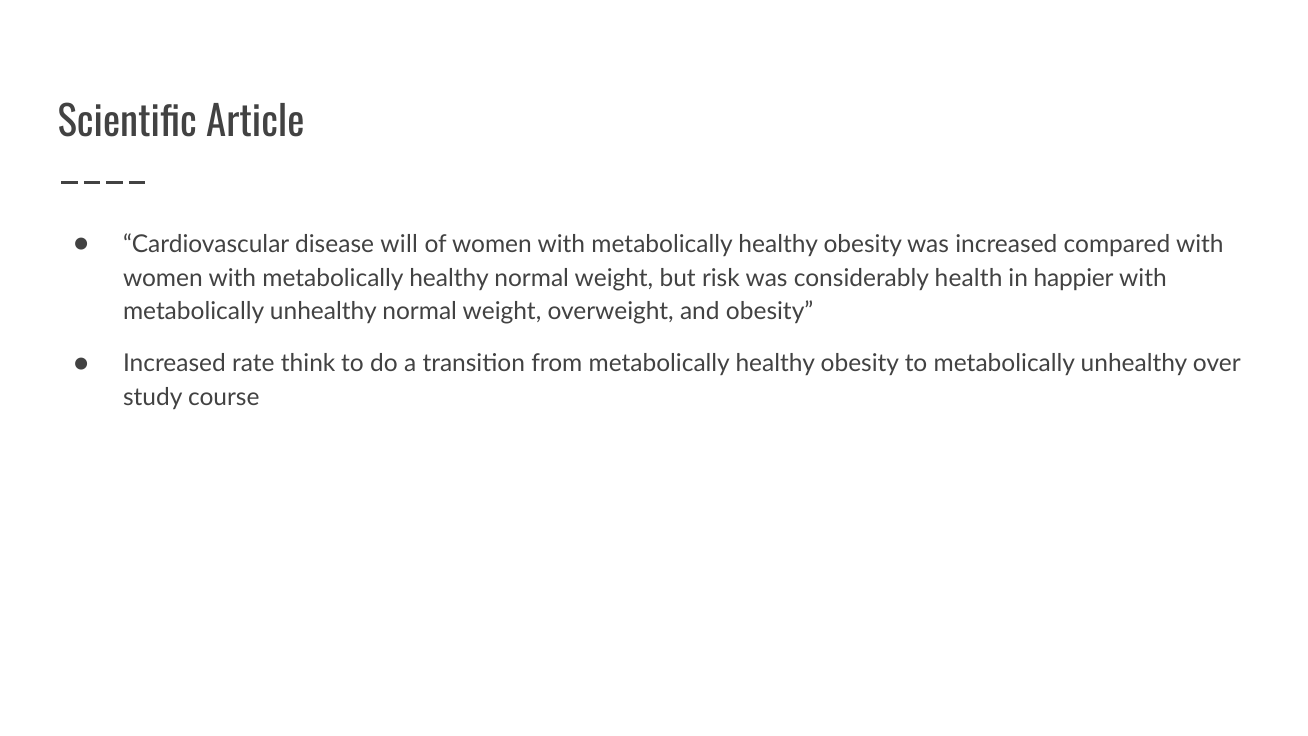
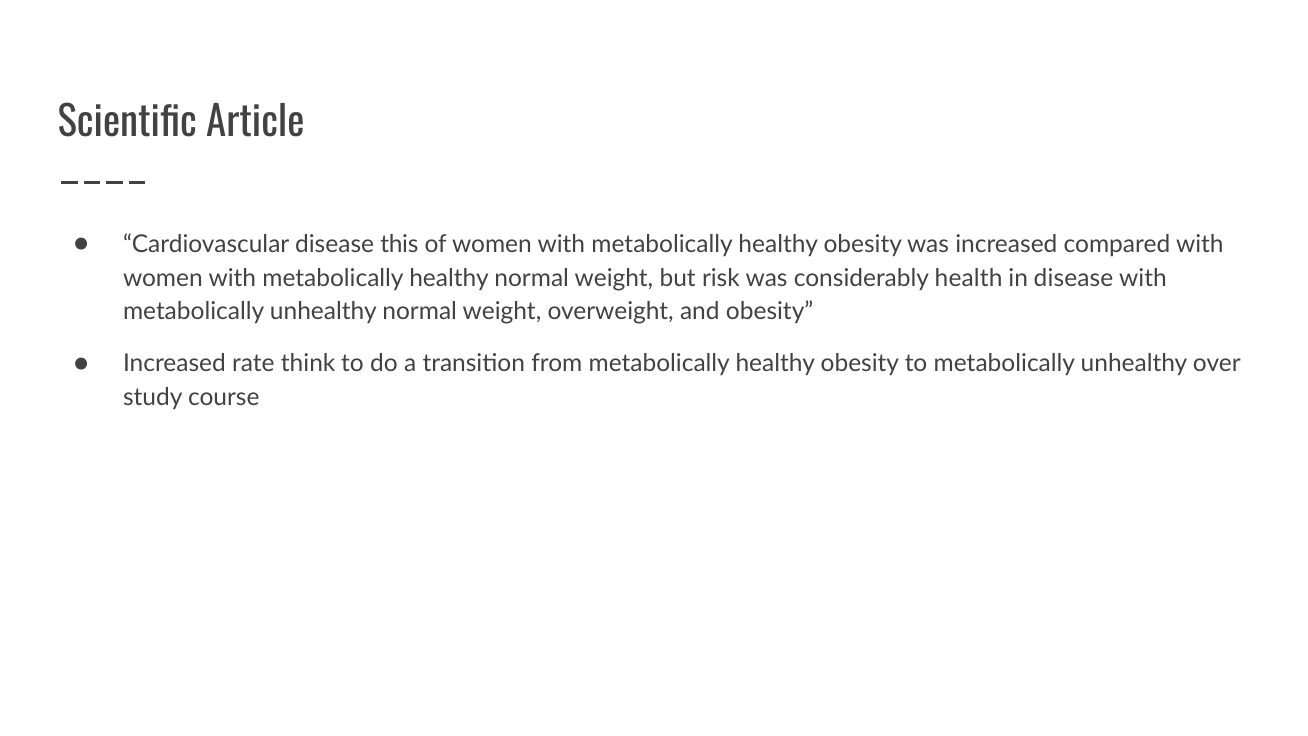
will: will -> this
in happier: happier -> disease
